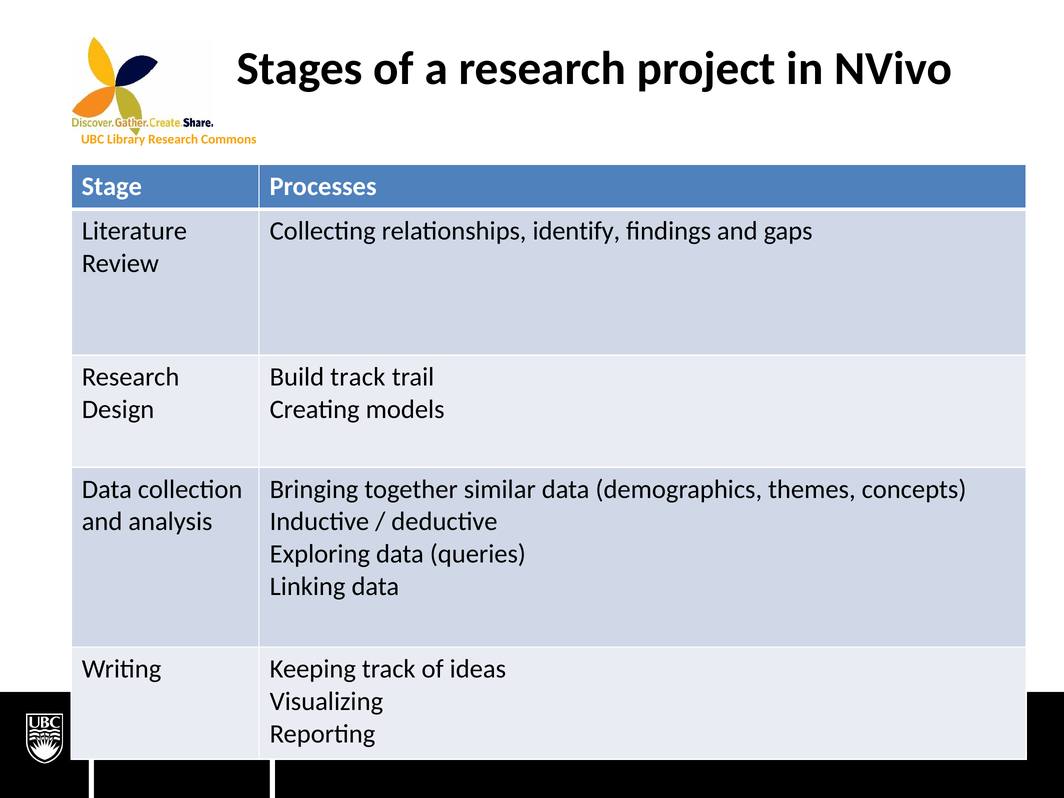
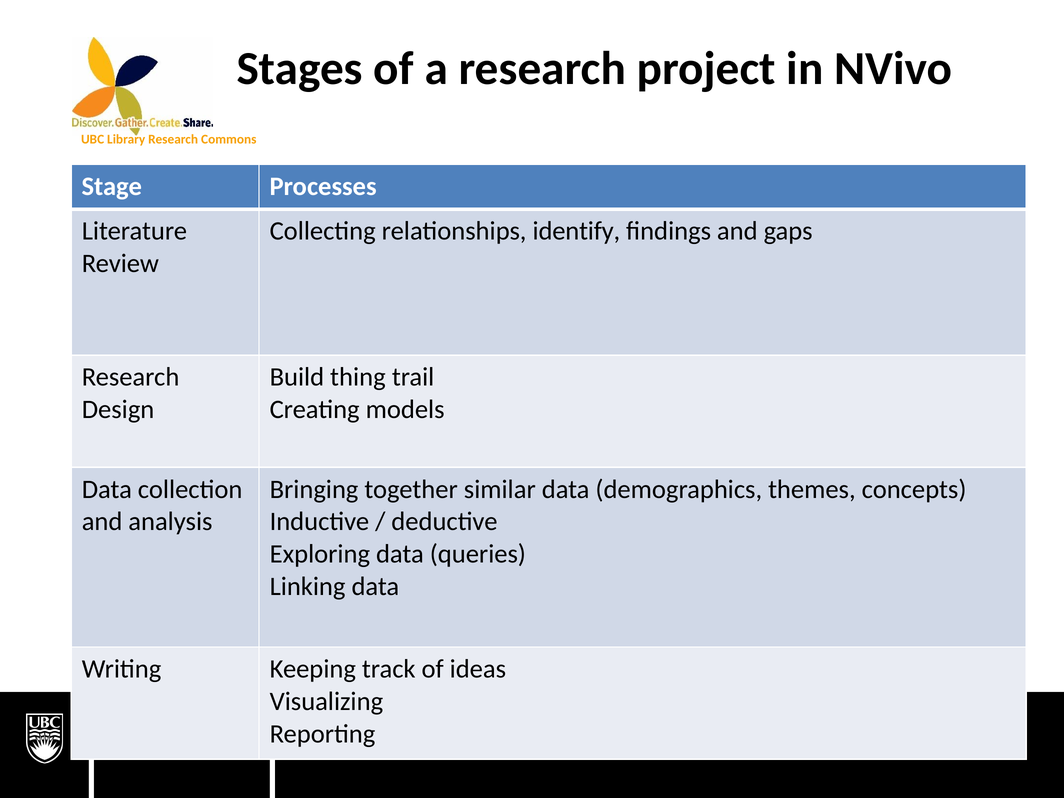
Build track: track -> thing
